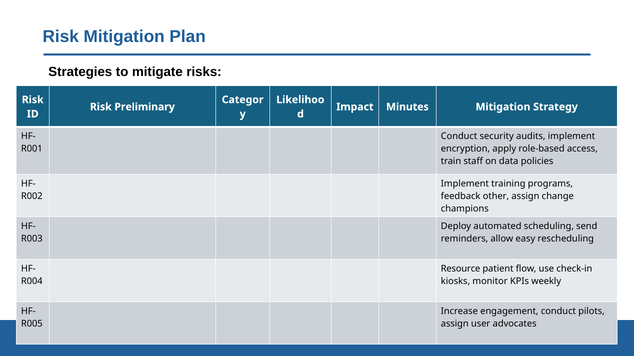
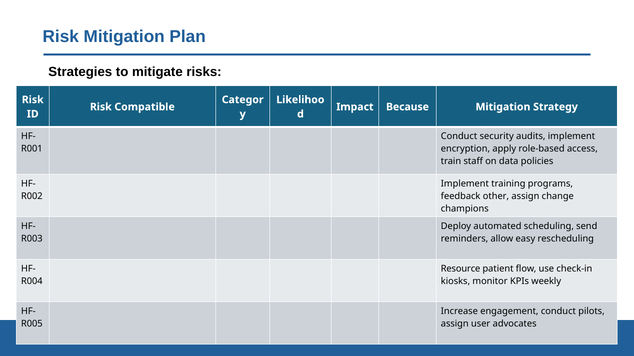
Preliminary: Preliminary -> Compatible
Minutes: Minutes -> Because
